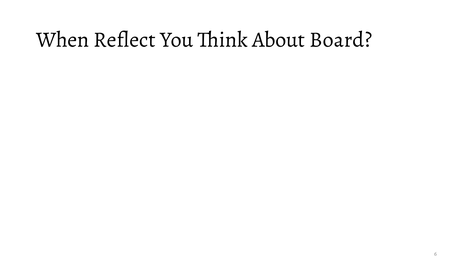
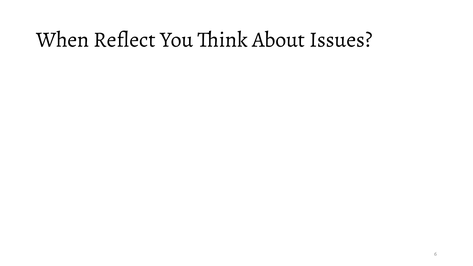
Board: Board -> Issues
